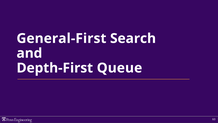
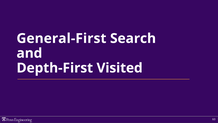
Queue: Queue -> Visited
